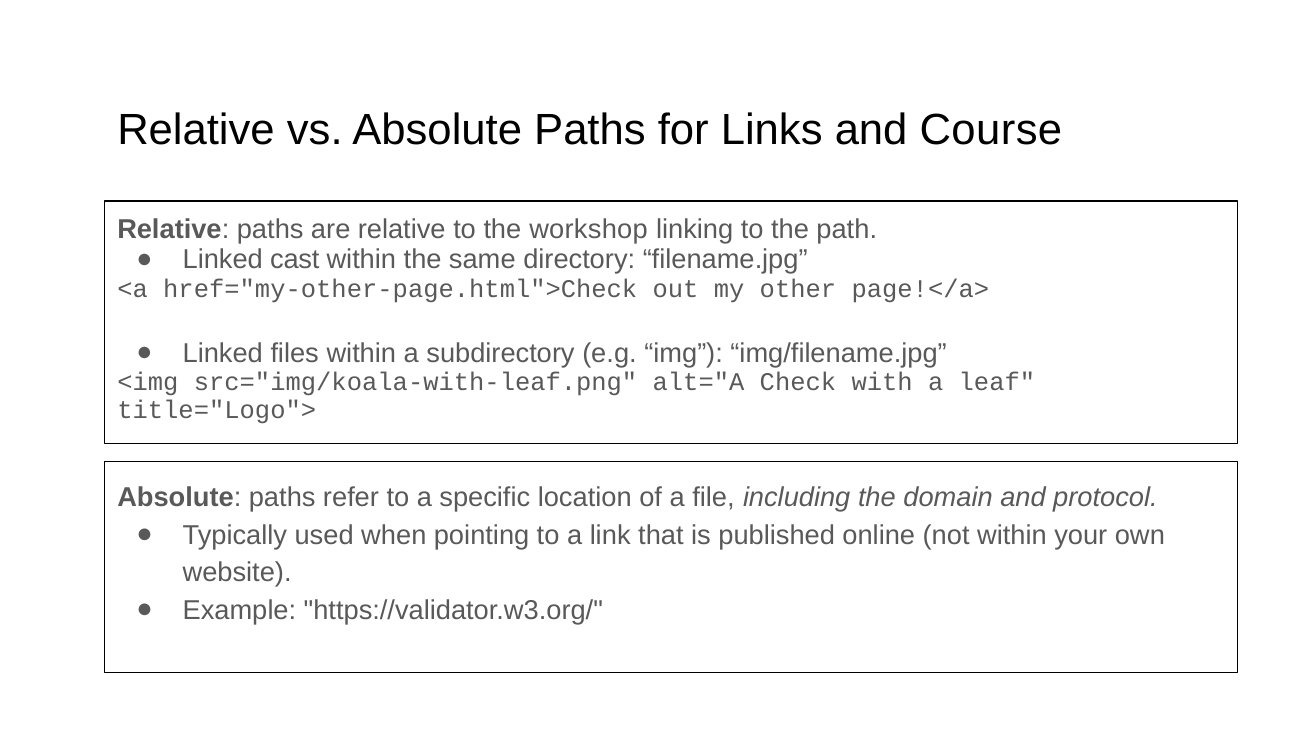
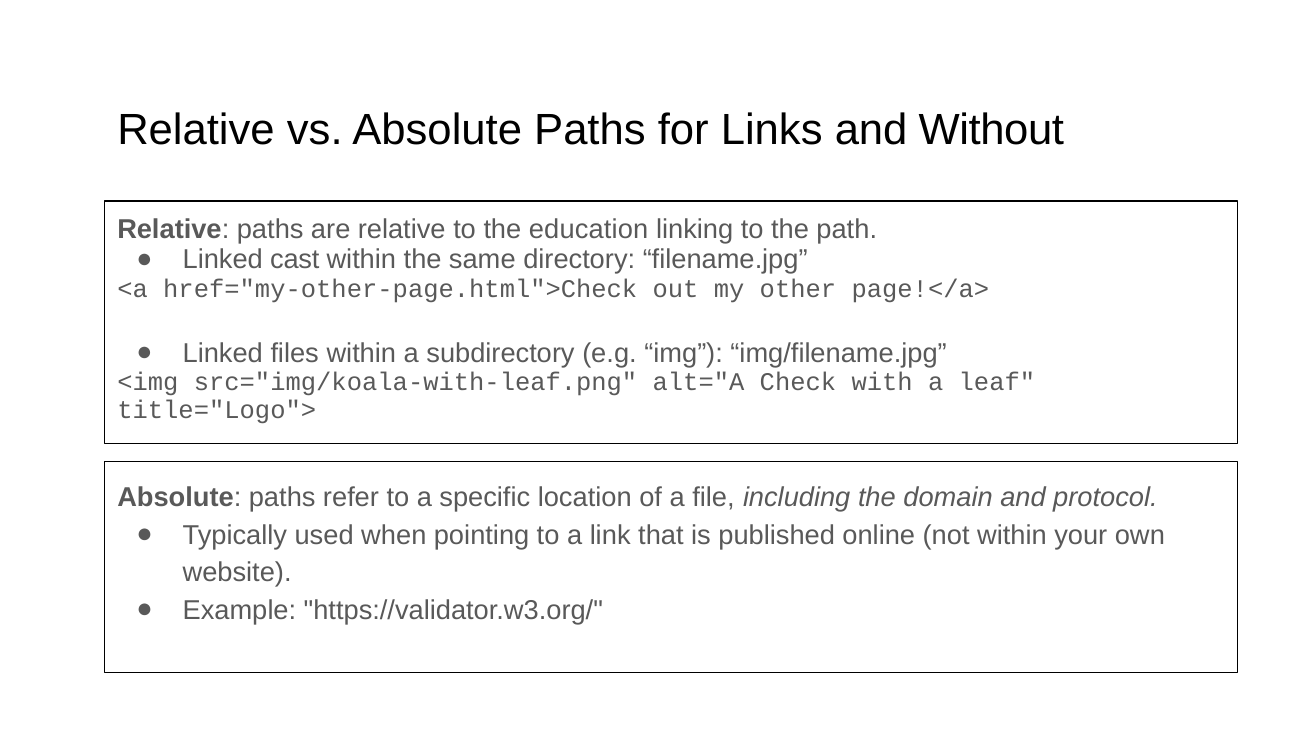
Course: Course -> Without
workshop: workshop -> education
